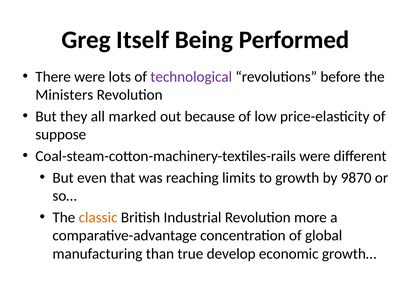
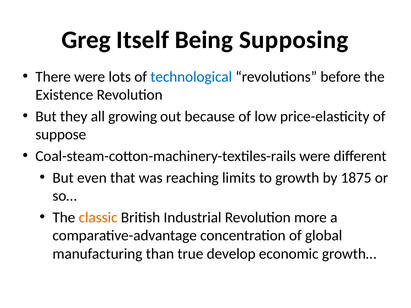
Performed: Performed -> Supposing
technological colour: purple -> blue
Ministers: Ministers -> Existence
marked: marked -> growing
9870: 9870 -> 1875
